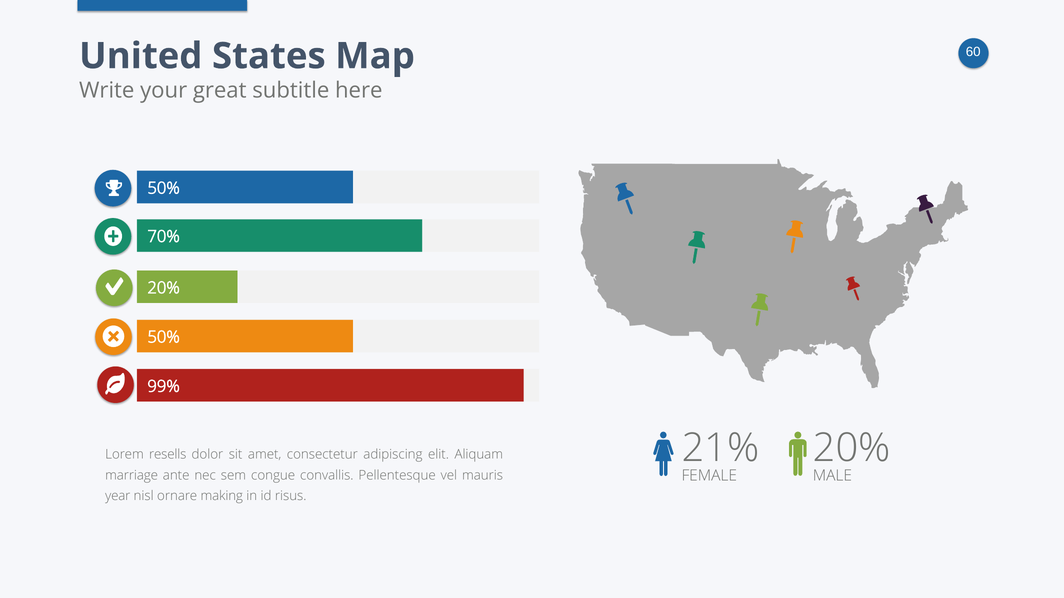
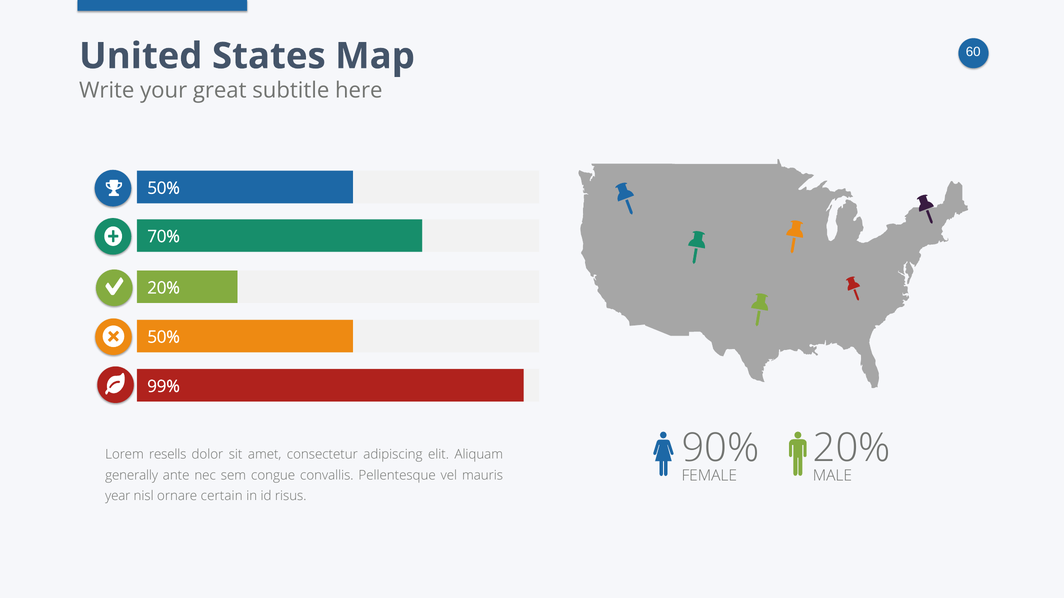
21%: 21% -> 90%
marriage: marriage -> generally
making: making -> certain
